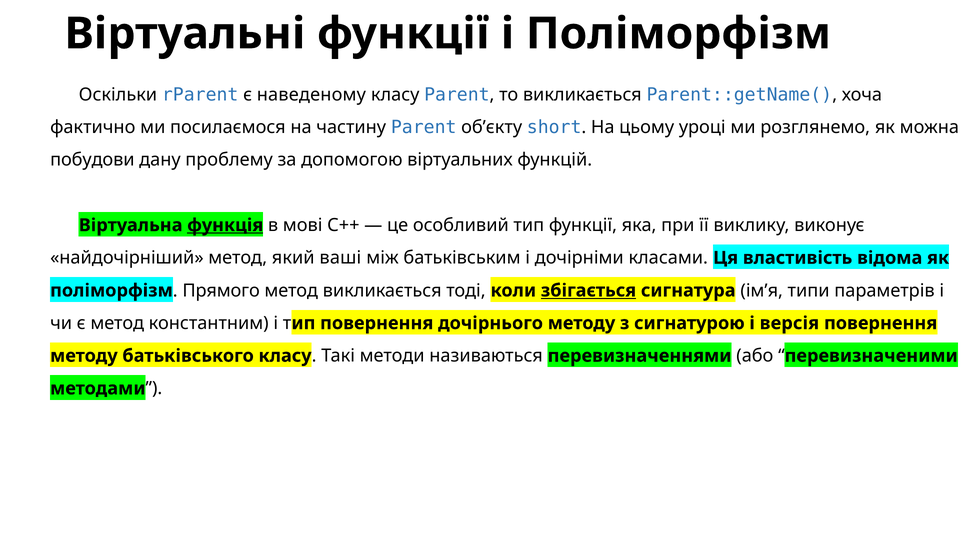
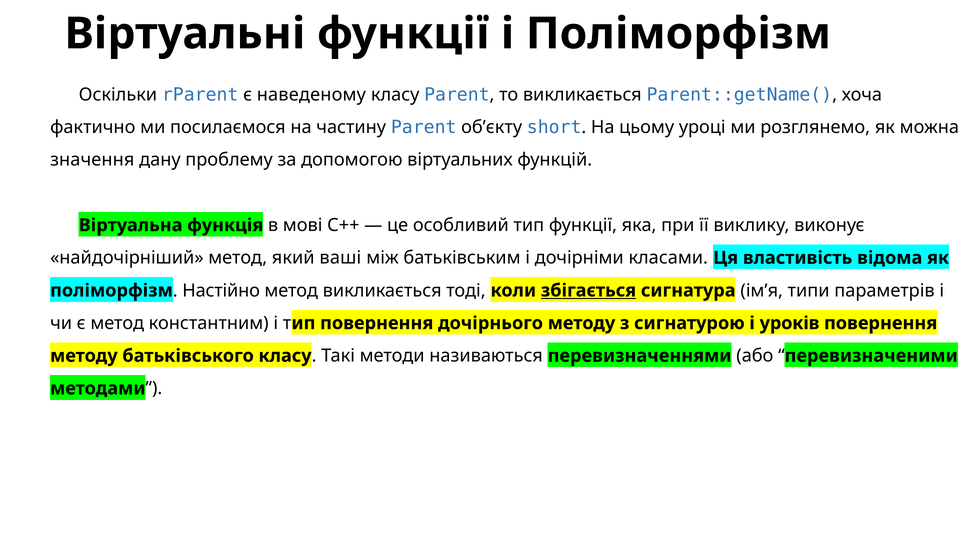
побудови: побудови -> значення
функція underline: present -> none
Прямого: Прямого -> Настійно
версія: версія -> уроків
